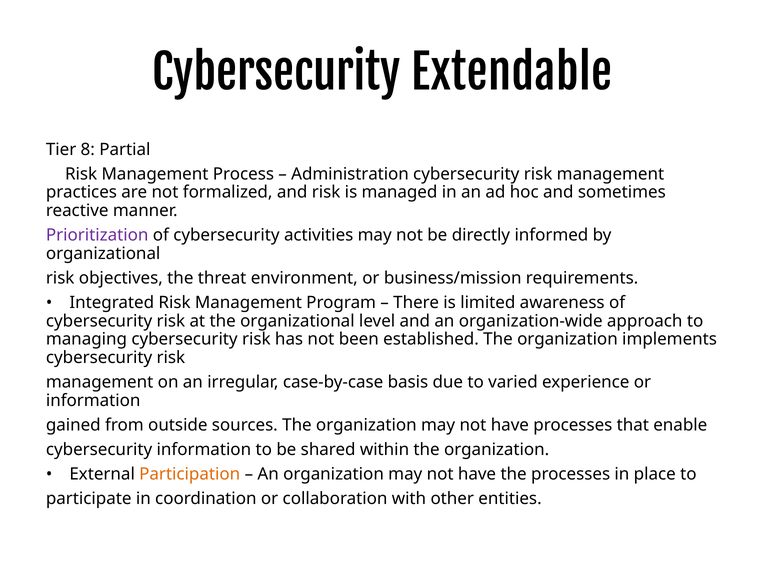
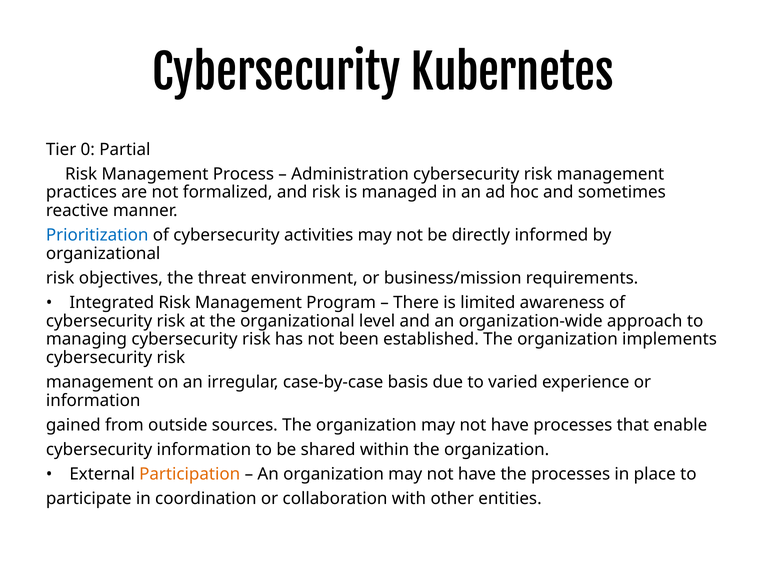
Extendable: Extendable -> Kubernetes
8: 8 -> 0
Prioritization colour: purple -> blue
